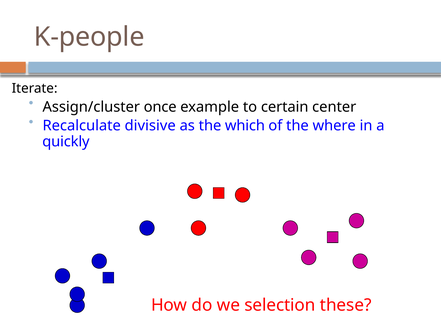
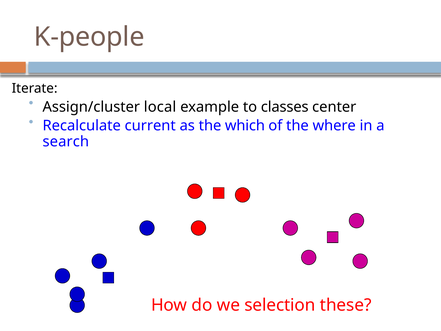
once: once -> local
certain: certain -> classes
divisive: divisive -> current
quickly: quickly -> search
